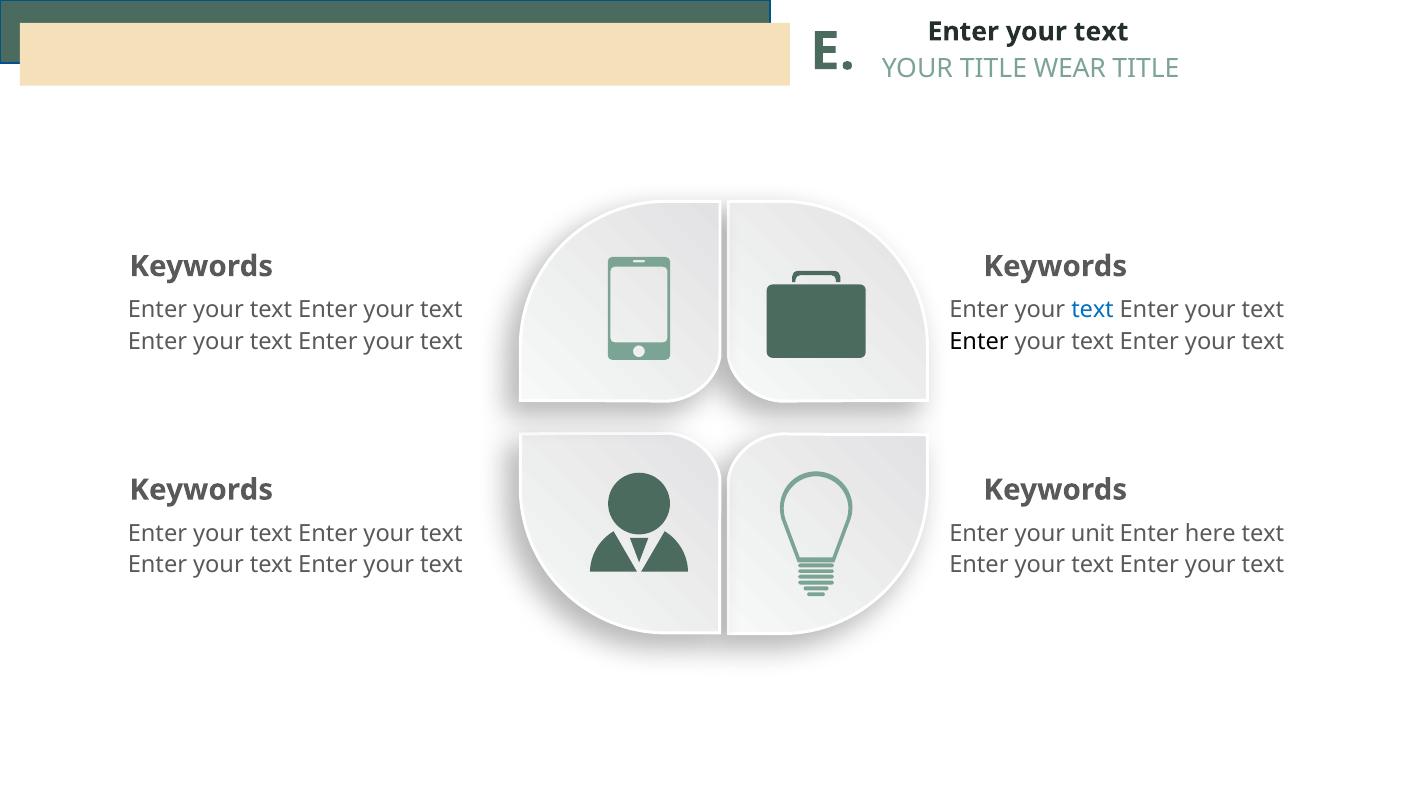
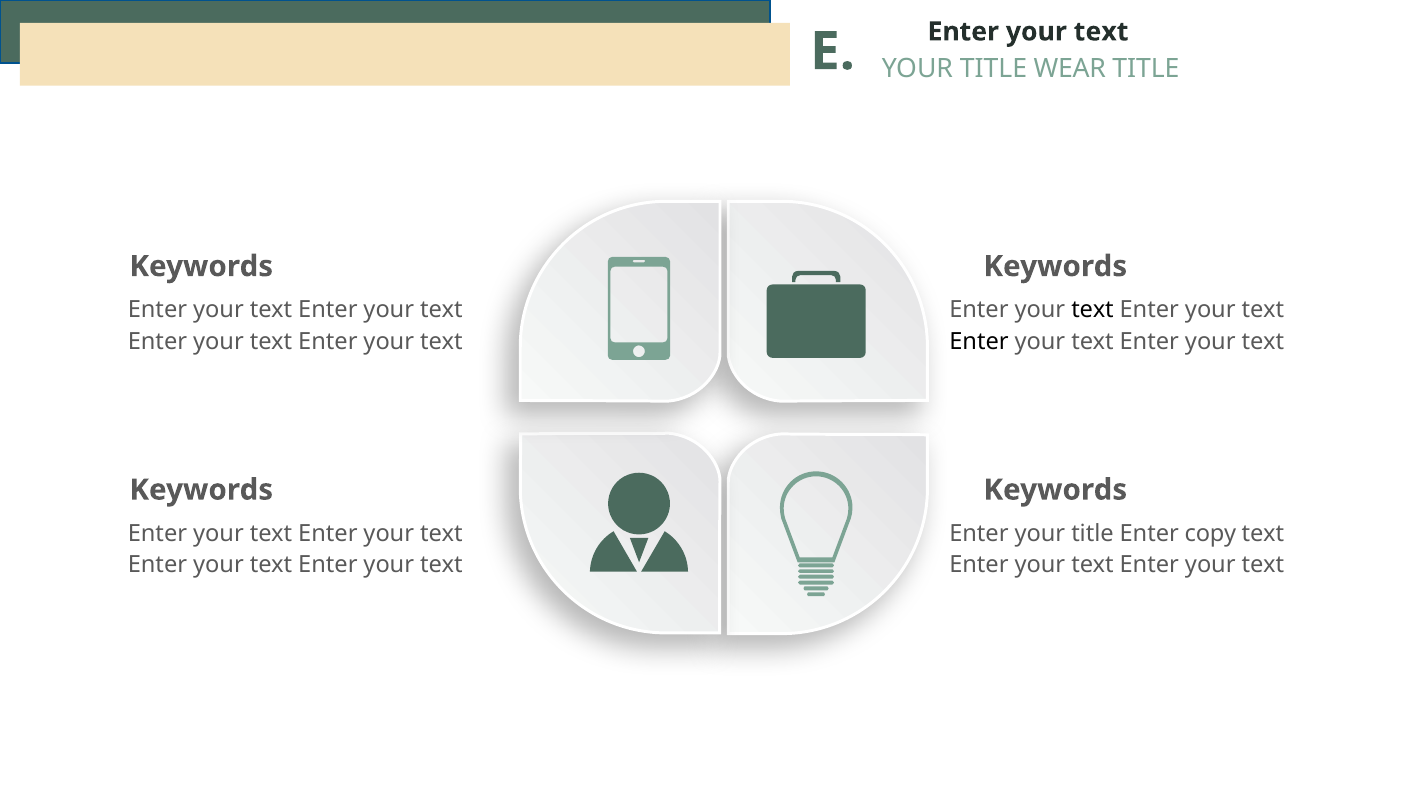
text at (1093, 310) colour: blue -> black
Enter your unit: unit -> title
here: here -> copy
